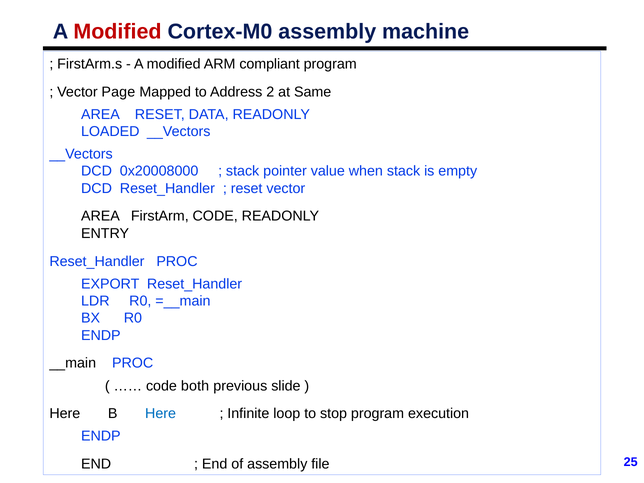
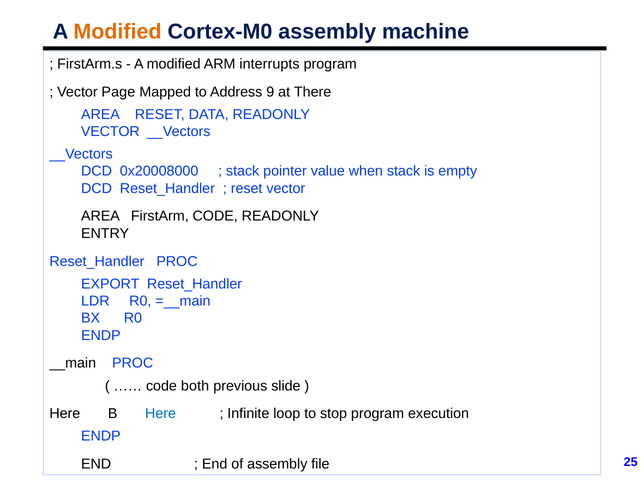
Modified at (117, 32) colour: red -> orange
compliant: compliant -> interrupts
2: 2 -> 9
Same: Same -> There
LOADED at (110, 132): LOADED -> VECTOR
